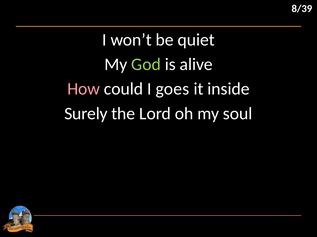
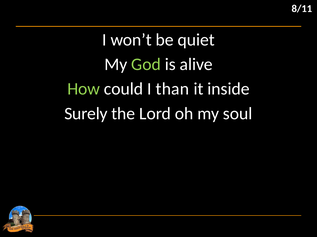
8/39: 8/39 -> 8/11
How colour: pink -> light green
goes: goes -> than
